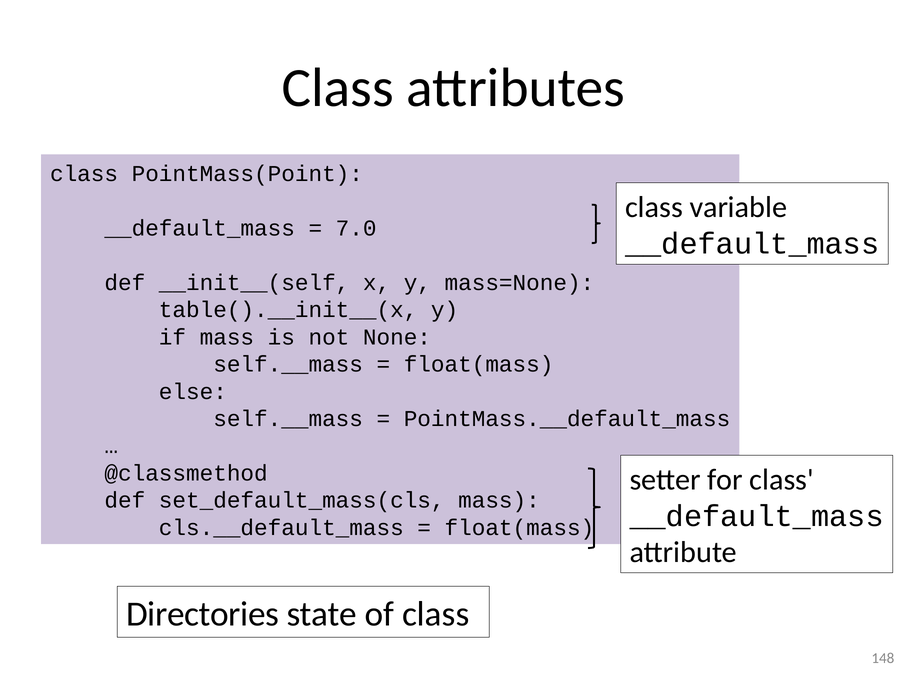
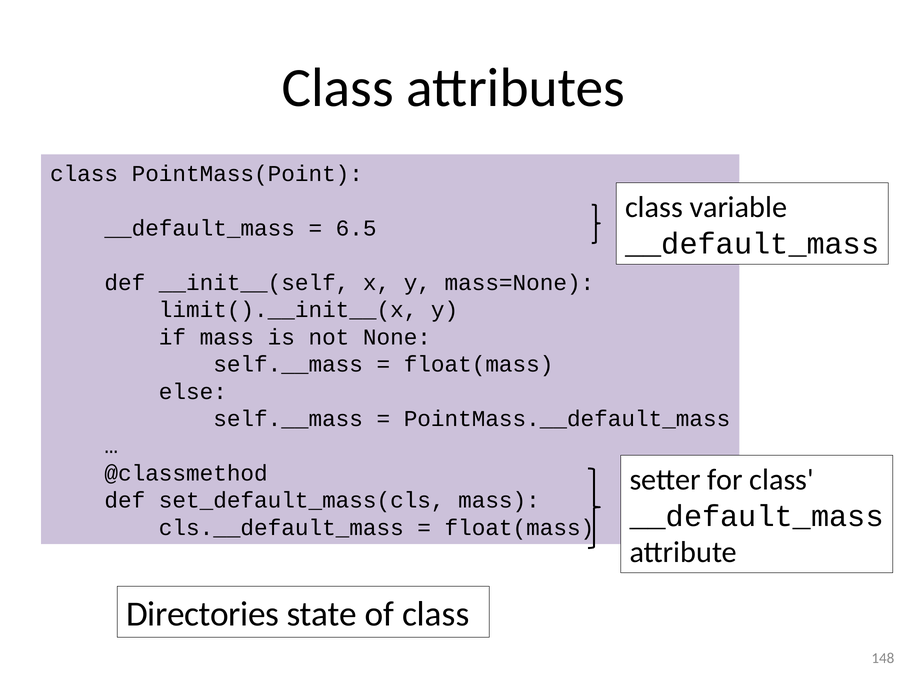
7.0: 7.0 -> 6.5
table().__init__(x: table().__init__(x -> limit().__init__(x
